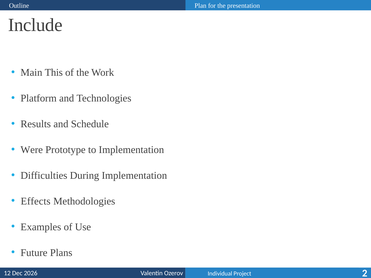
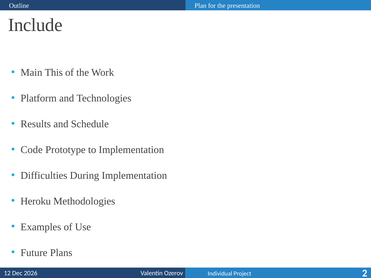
Were: Were -> Code
Effects: Effects -> Heroku
